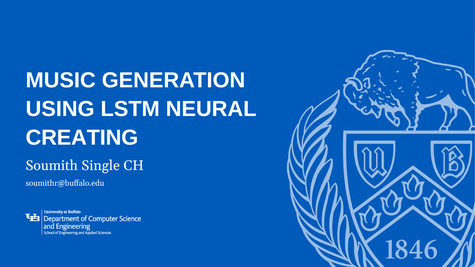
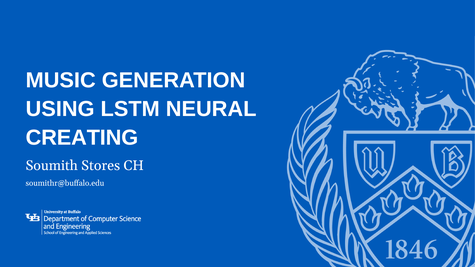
Single: Single -> Stores
